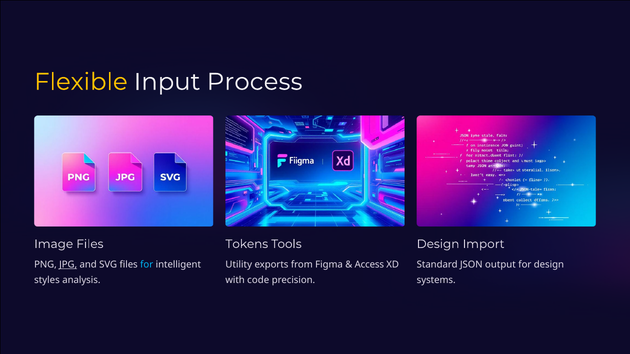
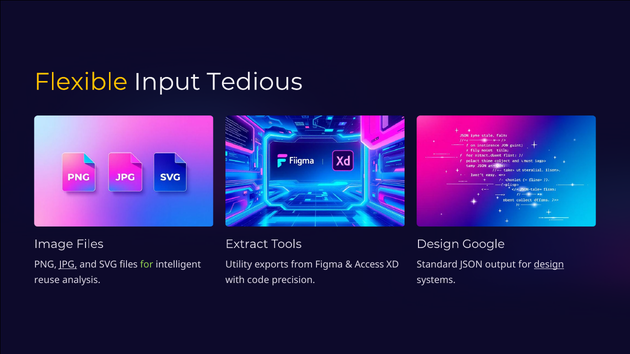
Process: Process -> Tedious
Tokens: Tokens -> Extract
Import: Import -> Google
for at (147, 265) colour: light blue -> light green
design at (549, 265) underline: none -> present
styles: styles -> reuse
